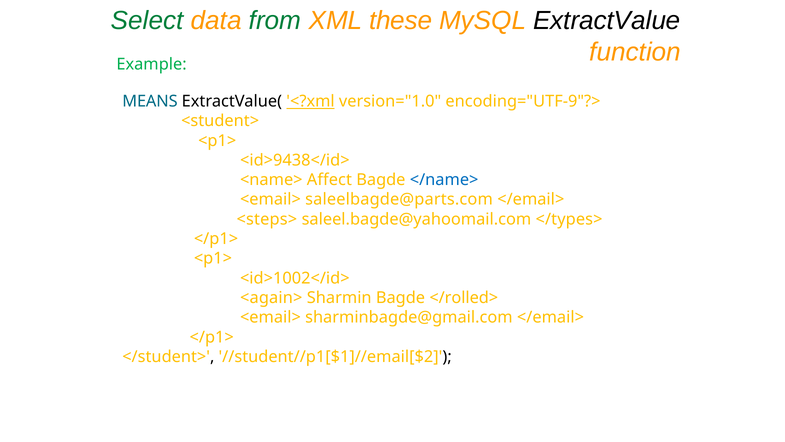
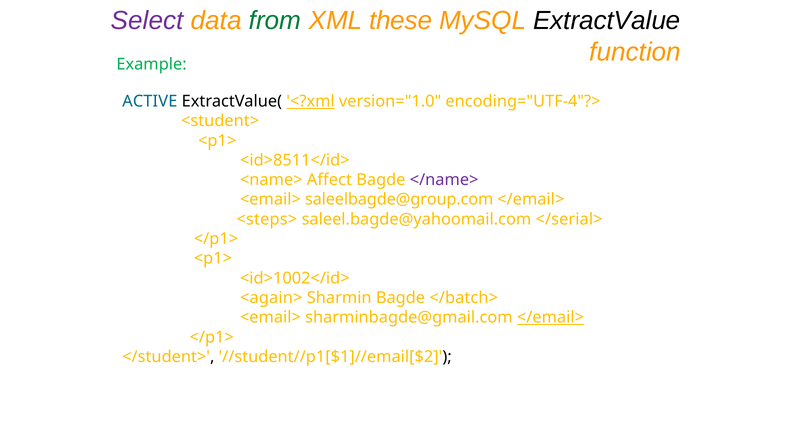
Select colour: green -> purple
MEANS: MEANS -> ACTIVE
encoding="UTF-9"?>: encoding="UTF-9"?> -> encoding="UTF-4"?>
<id>9438</id>: <id>9438</id> -> <id>8511</id>
</name> colour: blue -> purple
saleelbagde@parts.com: saleelbagde@parts.com -> saleelbagde@group.com
</types>: </types> -> </serial>
</rolled>: </rolled> -> </batch>
</email> at (550, 317) underline: none -> present
